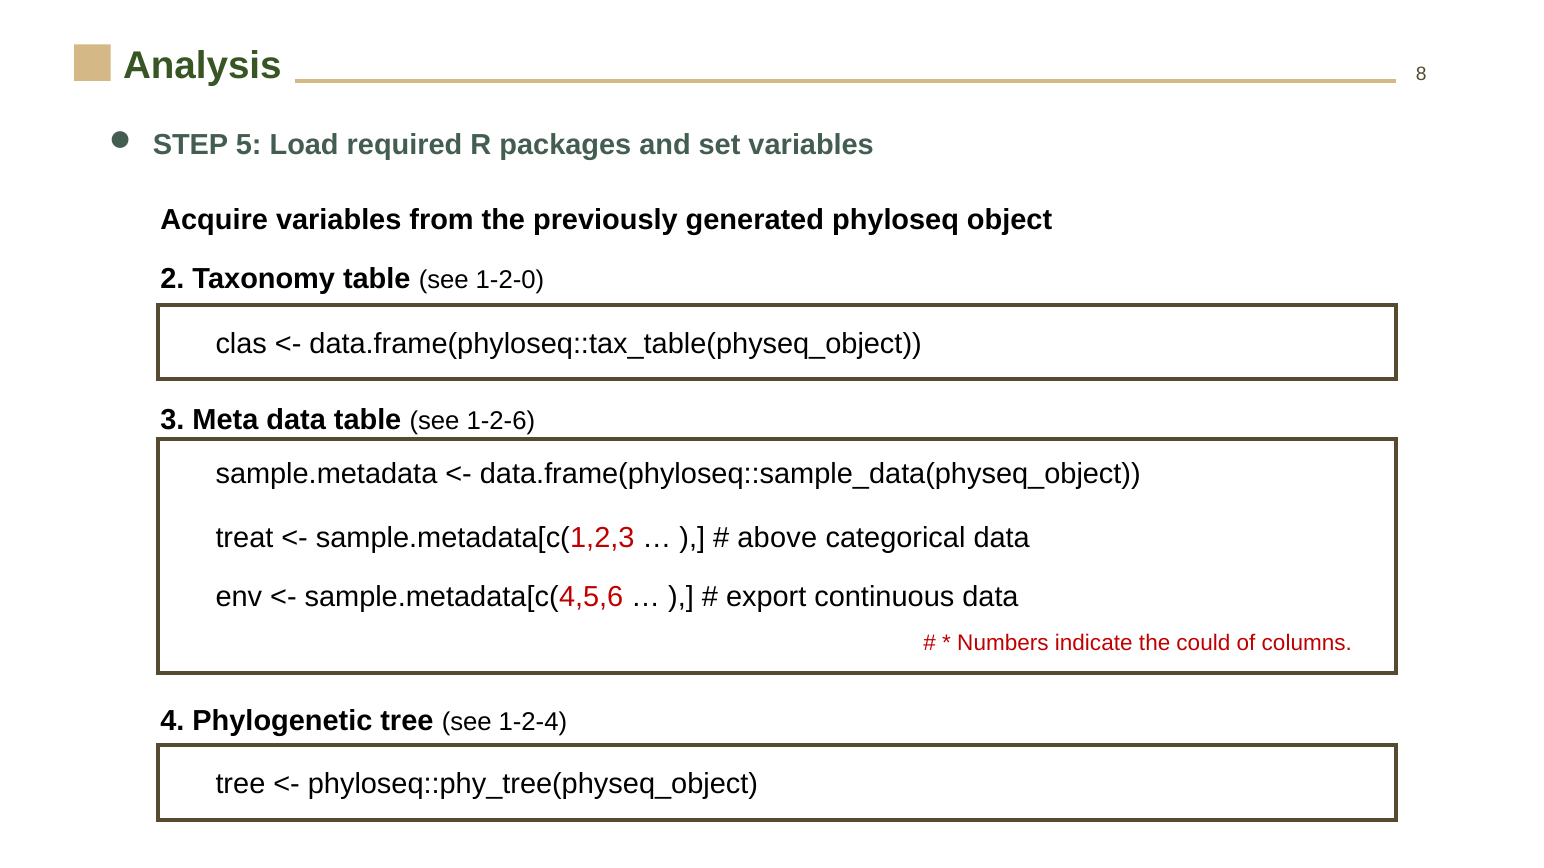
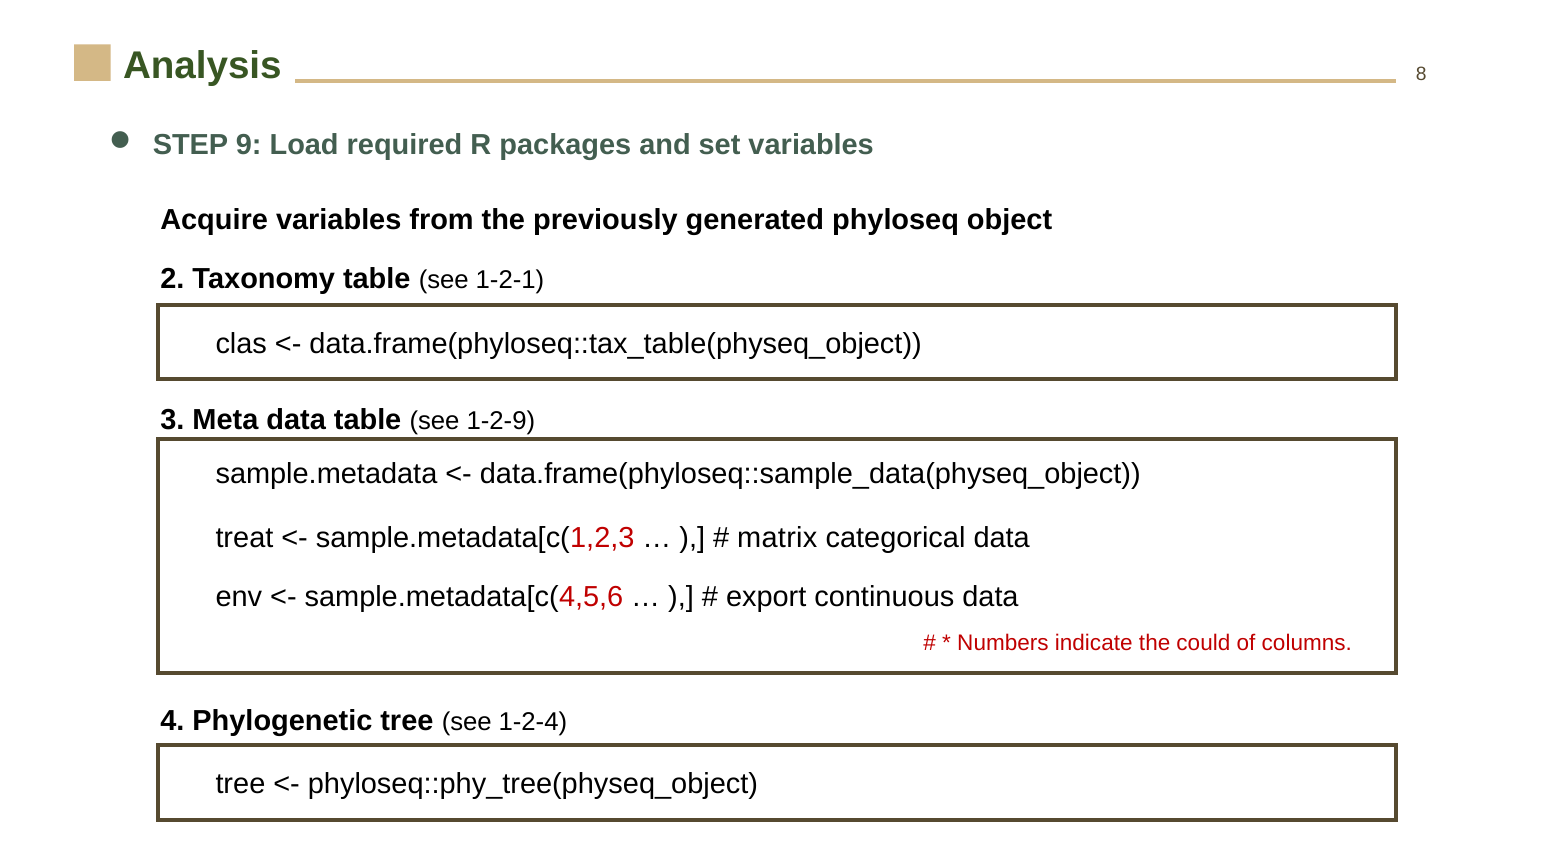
5: 5 -> 9
1-2-0: 1-2-0 -> 1-2-1
1-2-6: 1-2-6 -> 1-2-9
above: above -> matrix
